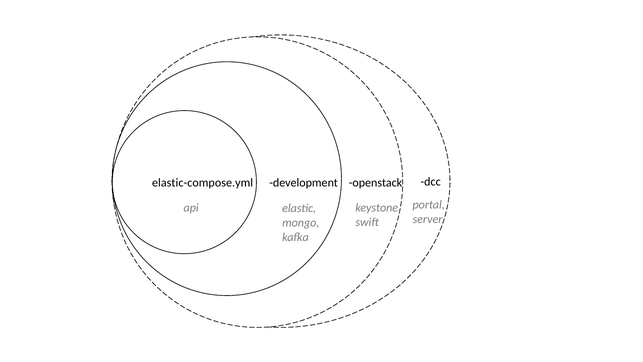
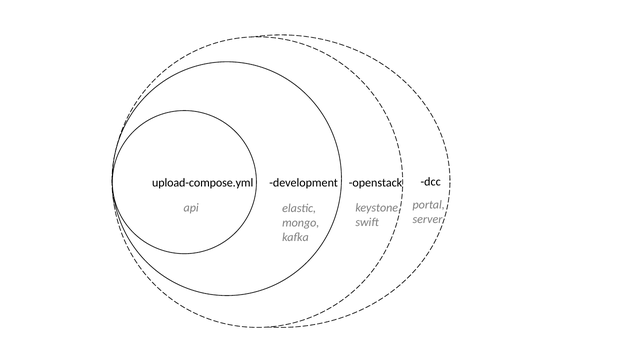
elastic-compose.yml: elastic-compose.yml -> upload-compose.yml
